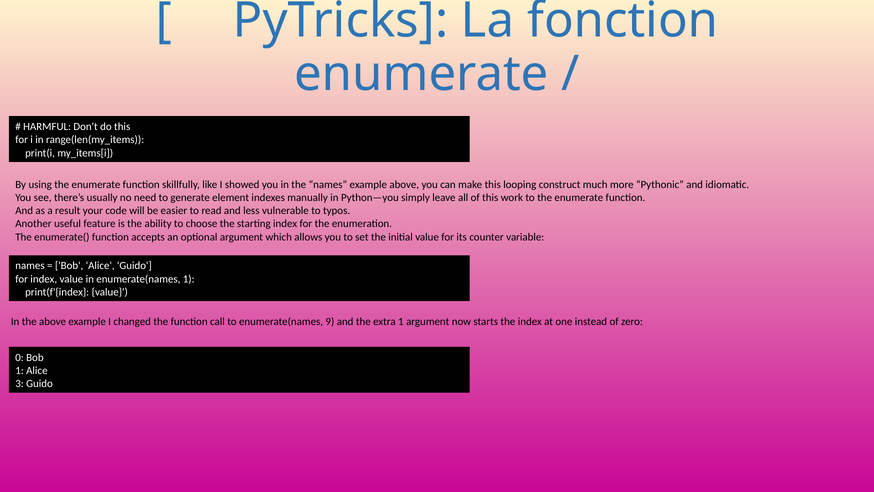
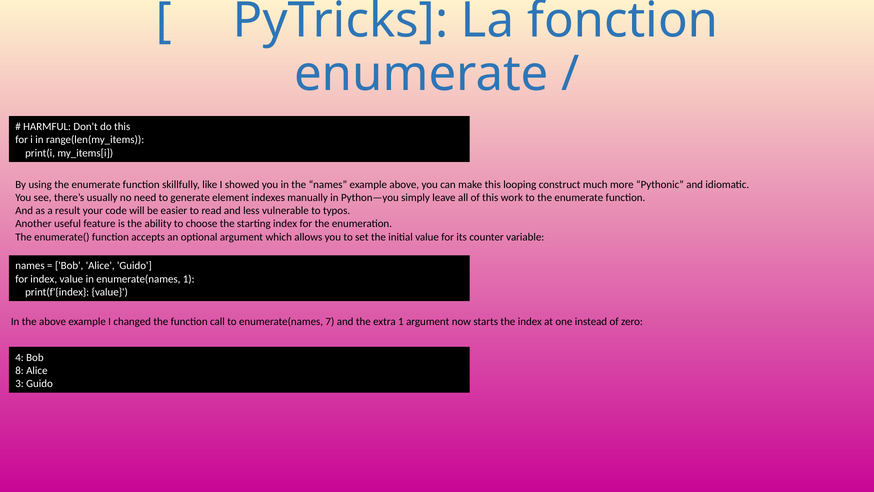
9: 9 -> 7
0: 0 -> 4
1 at (20, 370): 1 -> 8
